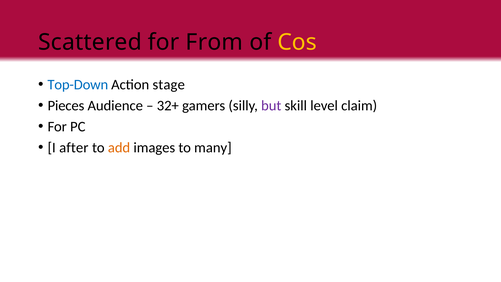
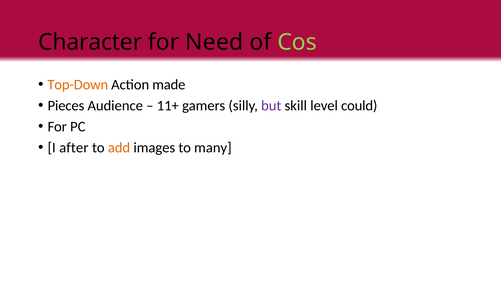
Scattered: Scattered -> Character
From: From -> Need
Cos colour: yellow -> light green
Top-Down colour: blue -> orange
stage: stage -> made
32+: 32+ -> 11+
claim: claim -> could
